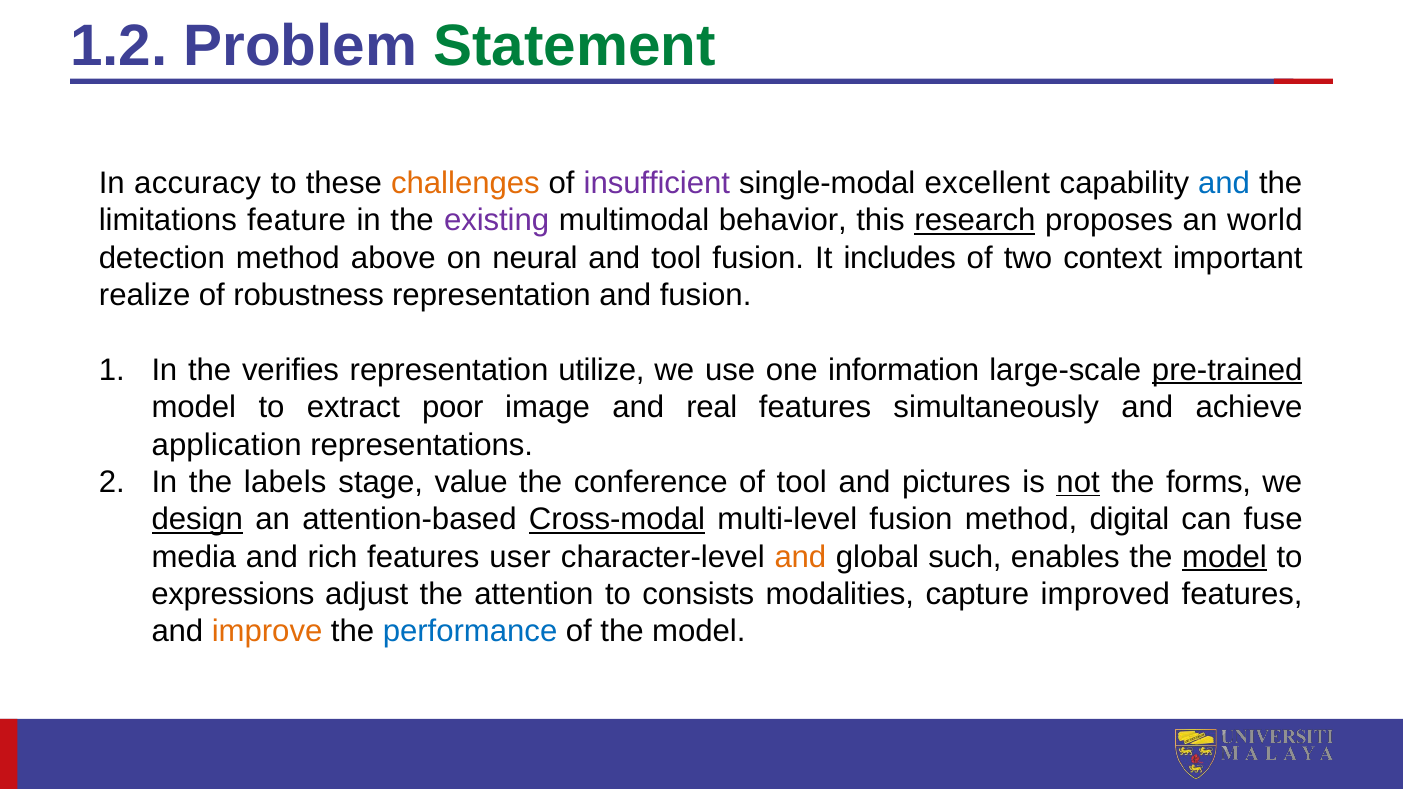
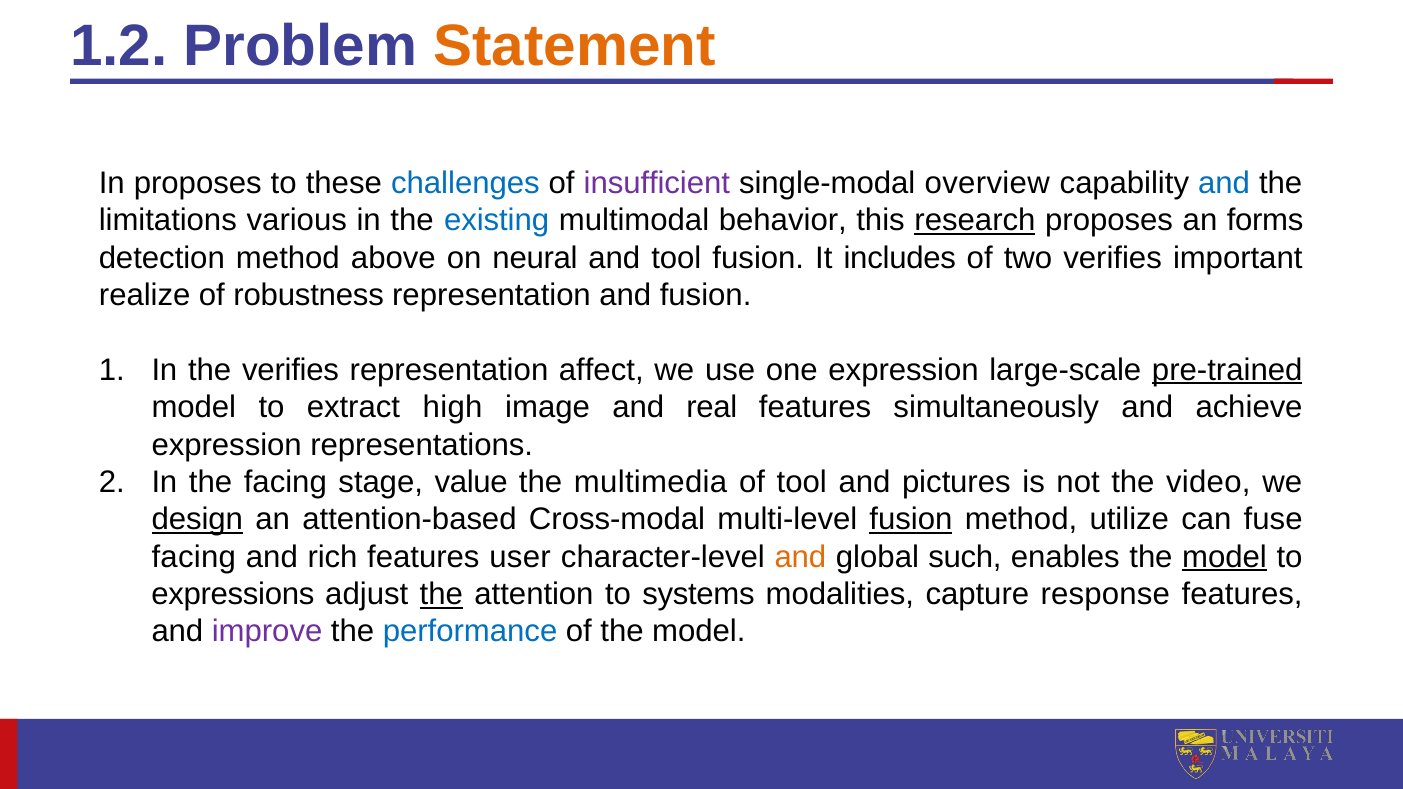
Statement colour: green -> orange
In accuracy: accuracy -> proposes
challenges colour: orange -> blue
excellent: excellent -> overview
feature: feature -> various
existing colour: purple -> blue
world: world -> forms
two context: context -> verifies
utilize: utilize -> affect
one information: information -> expression
poor: poor -> high
application at (227, 445): application -> expression
the labels: labels -> facing
conference: conference -> multimedia
not underline: present -> none
forms: forms -> video
Cross-modal underline: present -> none
fusion at (911, 520) underline: none -> present
digital: digital -> utilize
media at (194, 557): media -> facing
the at (441, 594) underline: none -> present
consists: consists -> systems
improved: improved -> response
improve colour: orange -> purple
